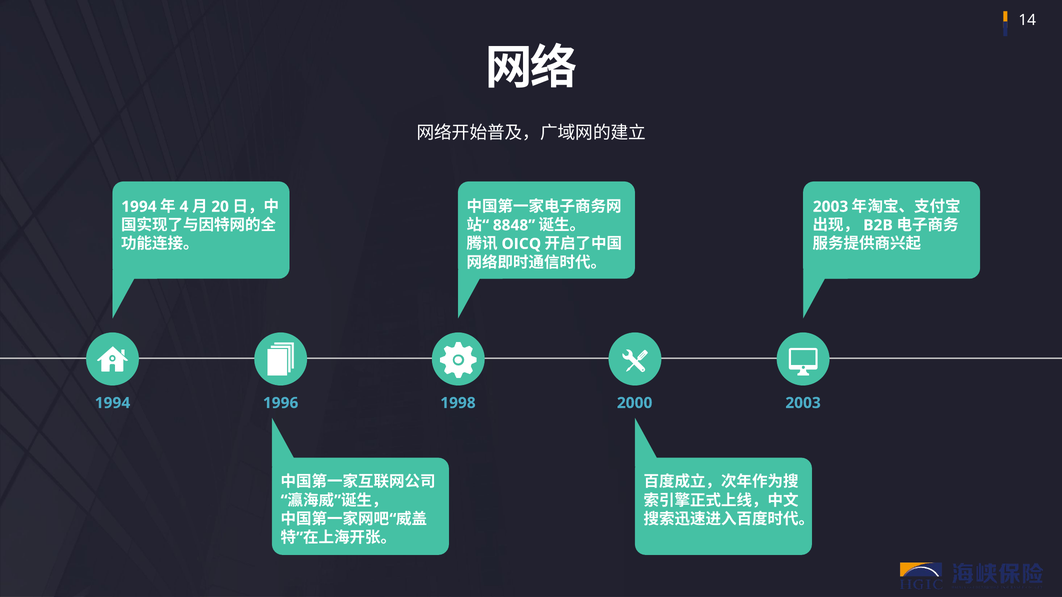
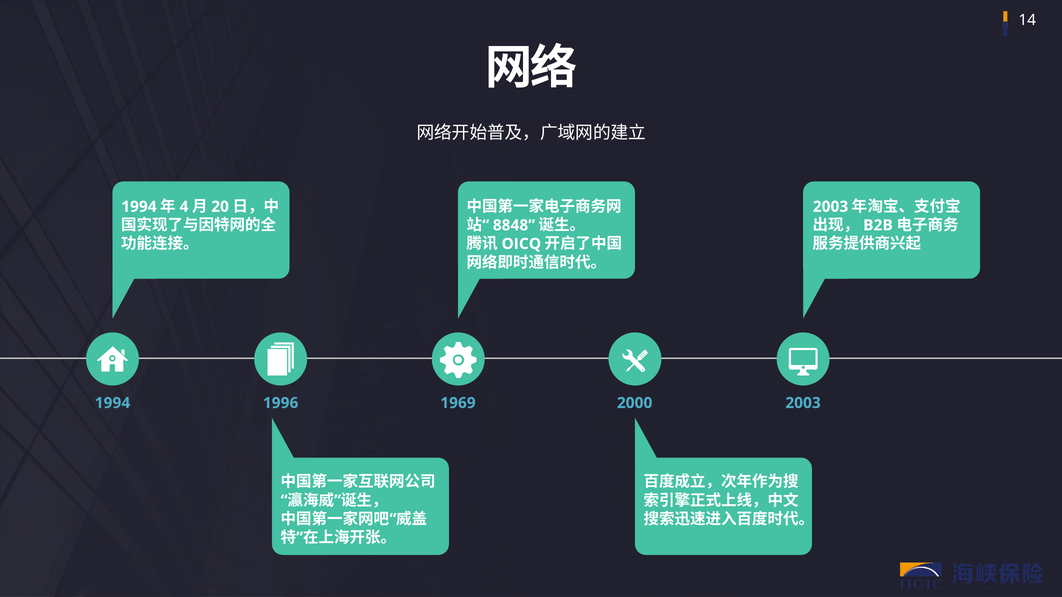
1998: 1998 -> 1969
